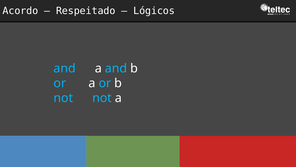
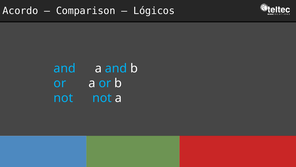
Respeitado: Respeitado -> Comparison
